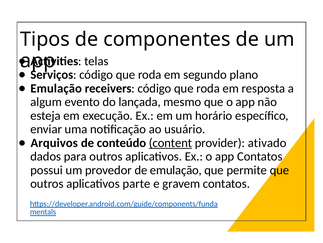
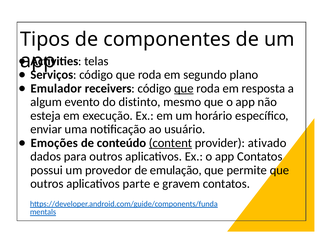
Emulação at (56, 88): Emulação -> Emulador
que at (184, 88) underline: none -> present
lançada: lançada -> distinto
Arquivos: Arquivos -> Emoções
